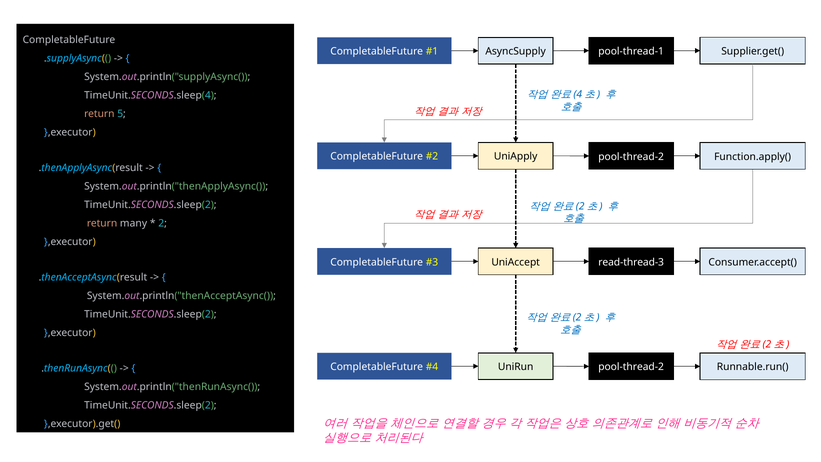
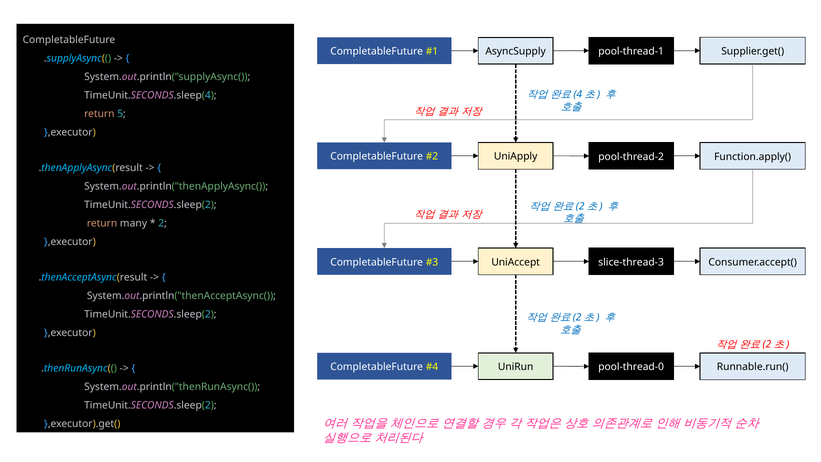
read-thread-3: read-thread-3 -> slice-thread-3
pool-thread-2 at (631, 367): pool-thread-2 -> pool-thread-0
